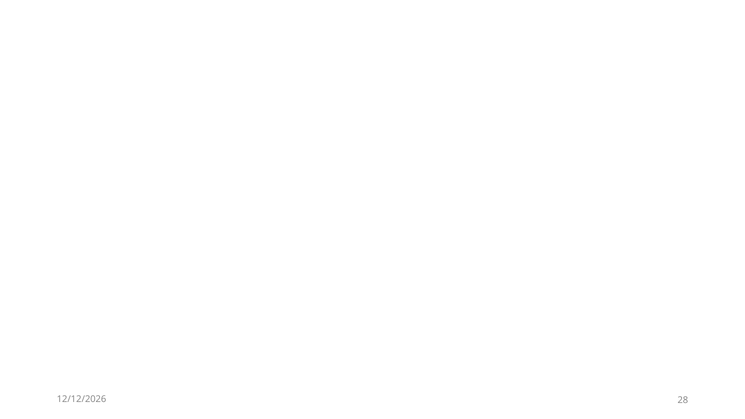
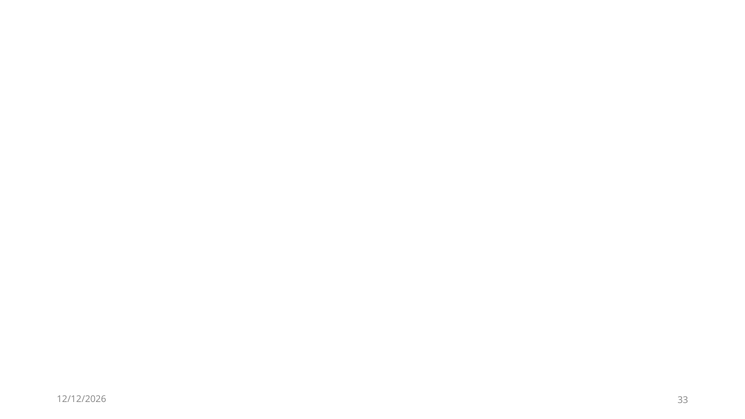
28: 28 -> 33
